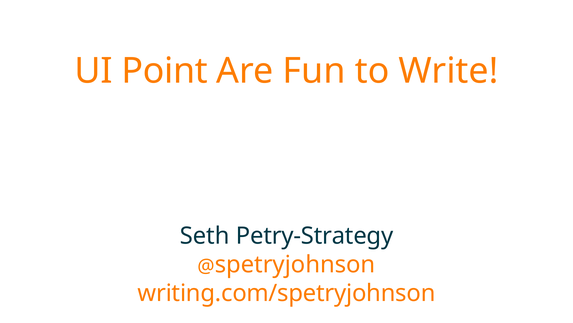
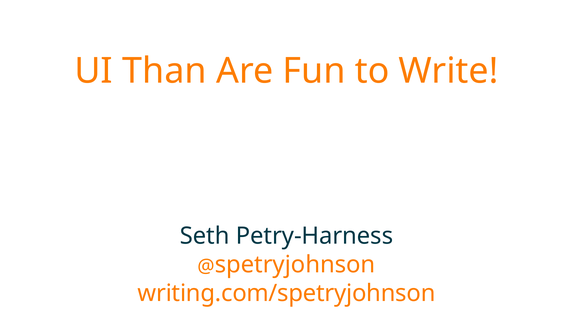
Point: Point -> Than
Petry-Strategy: Petry-Strategy -> Petry-Harness
